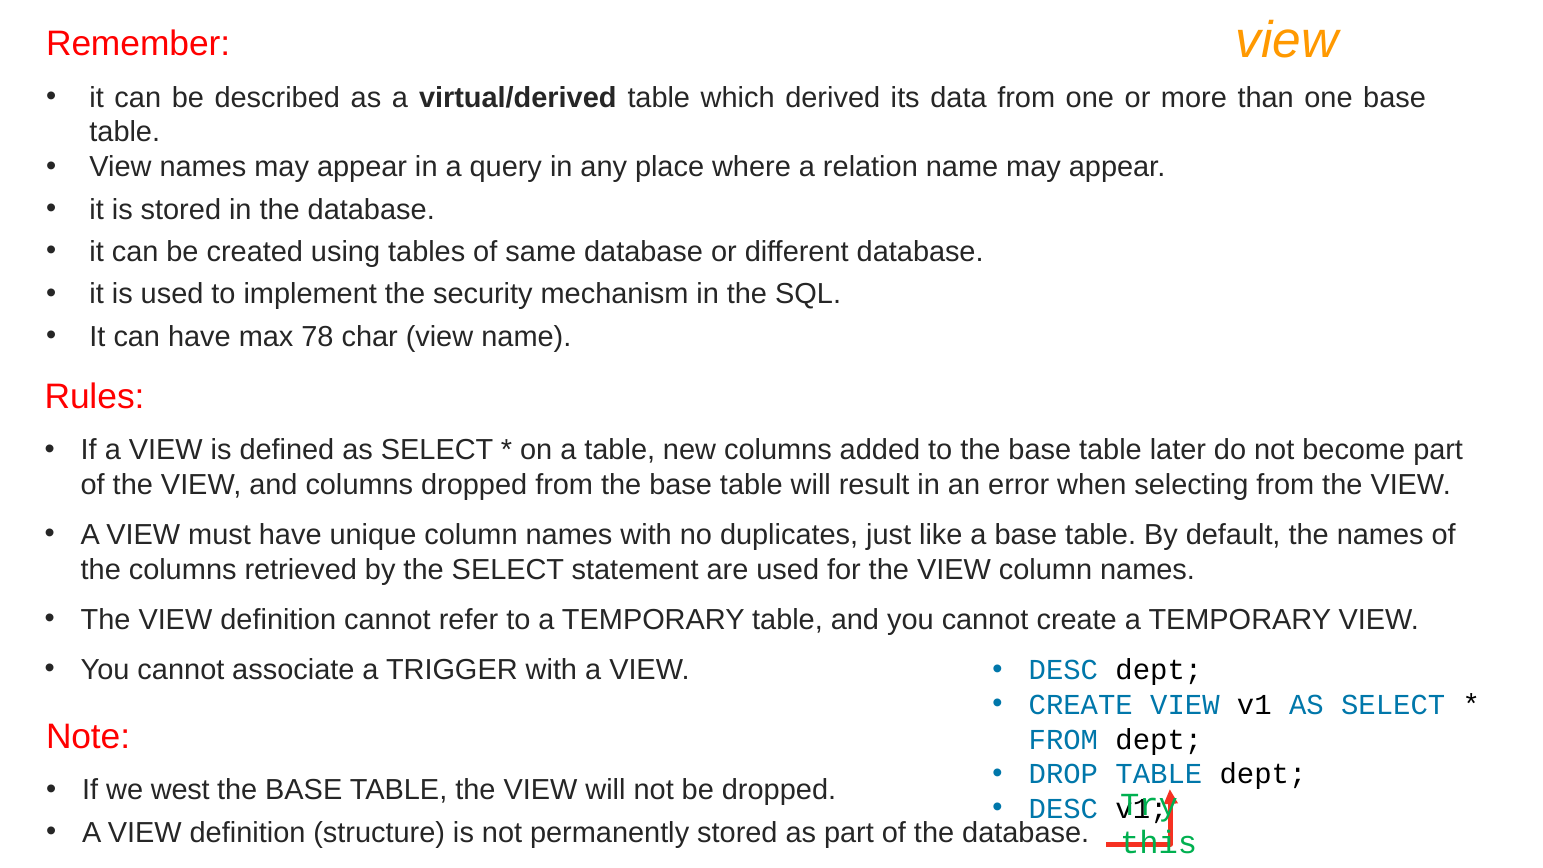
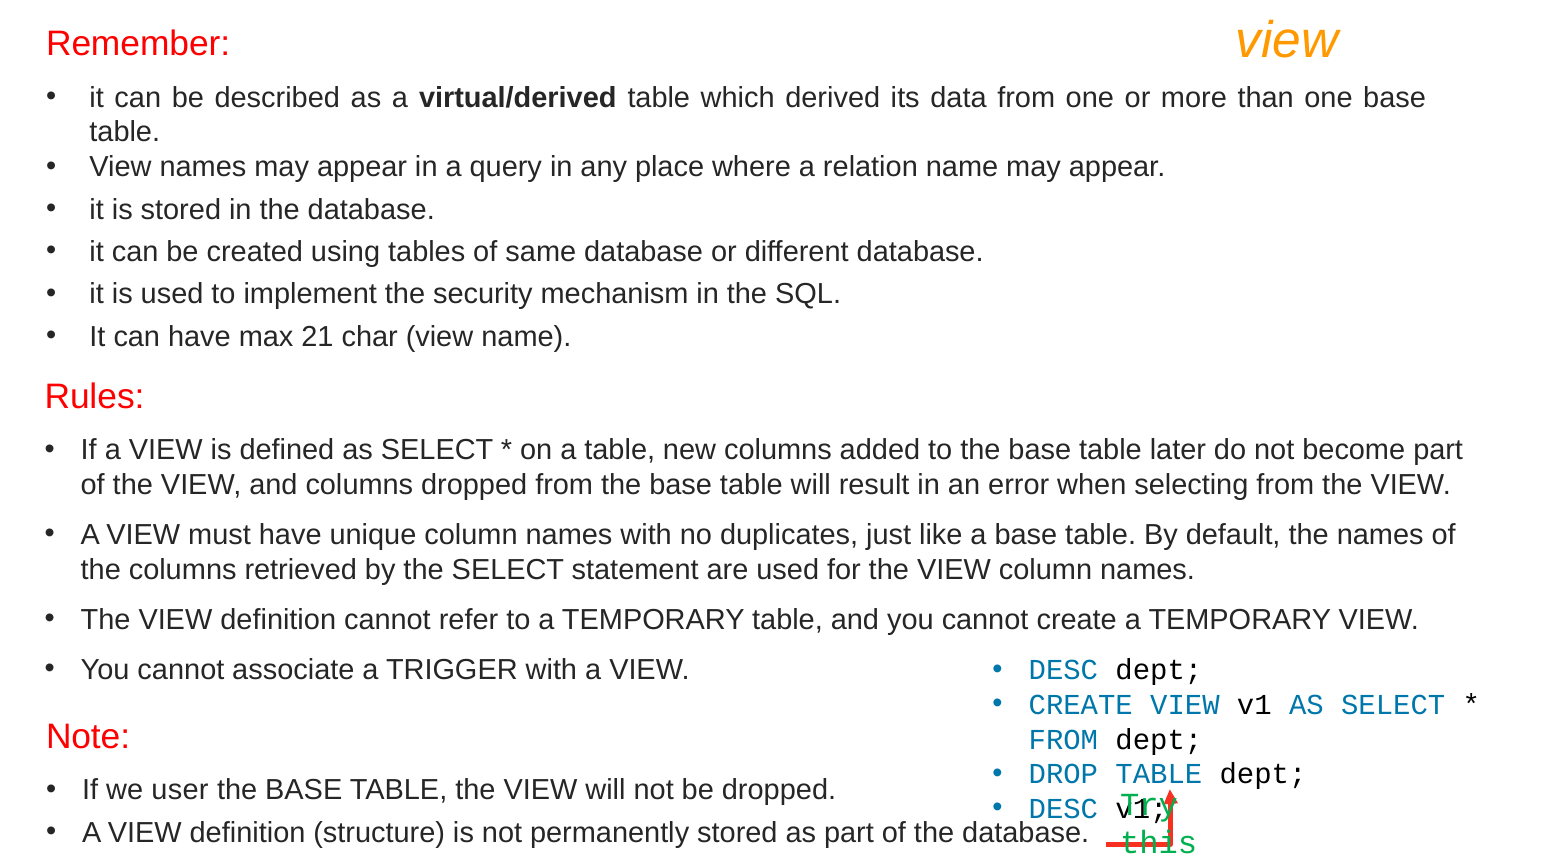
78: 78 -> 21
west: west -> user
